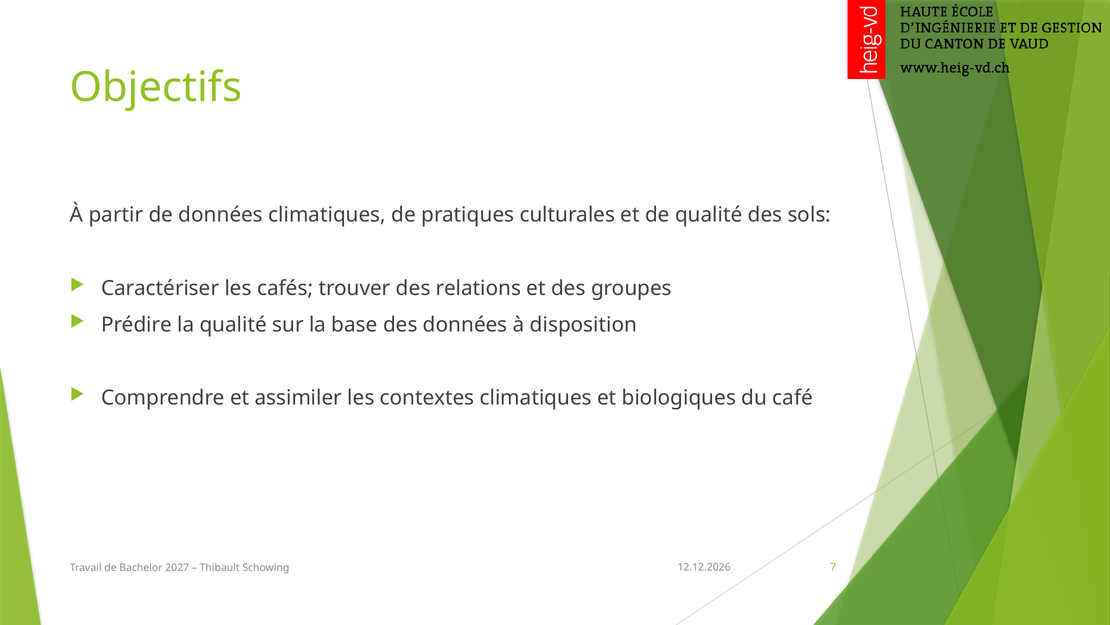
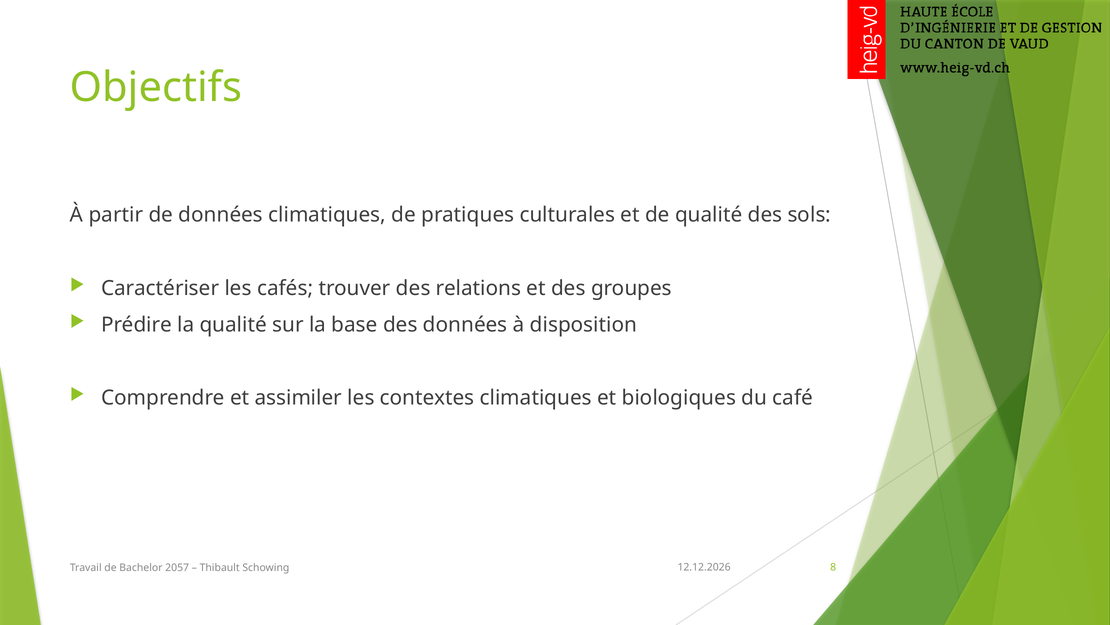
7: 7 -> 8
2027: 2027 -> 2057
